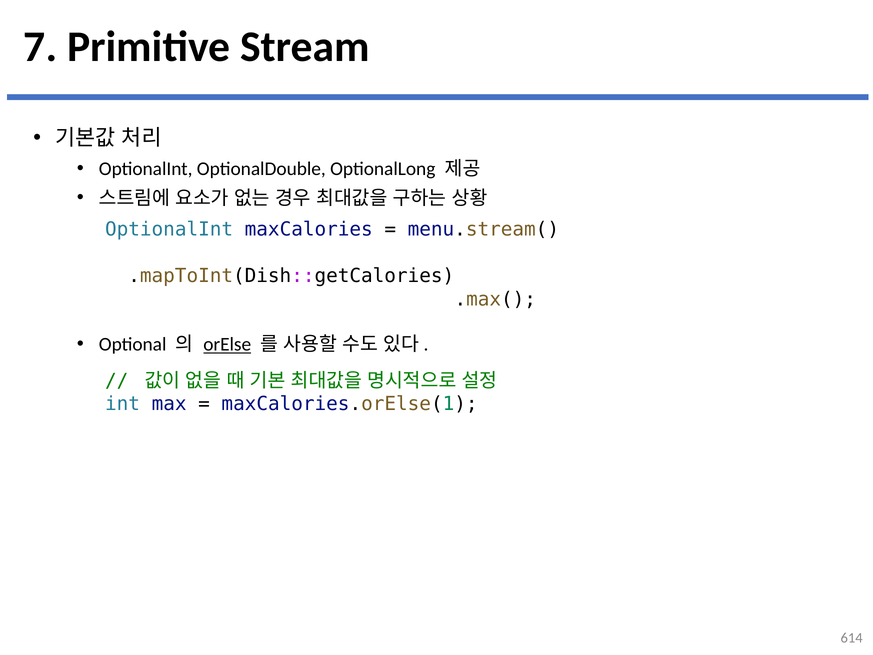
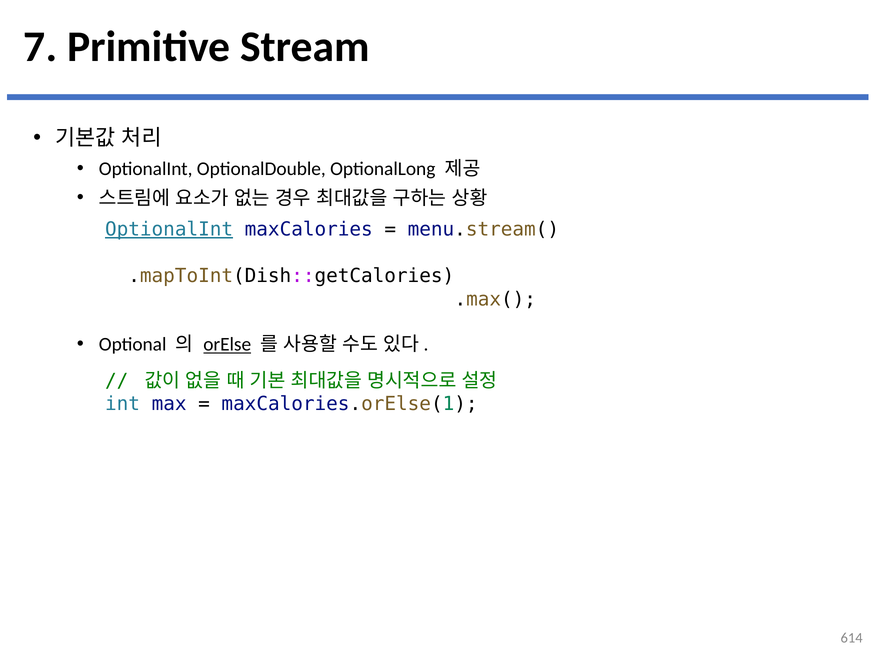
OptionalInt at (169, 229) underline: none -> present
